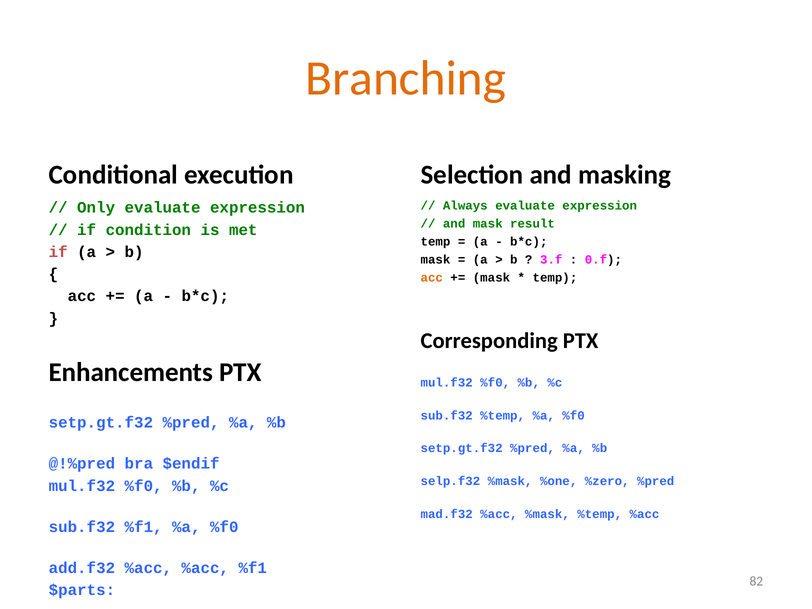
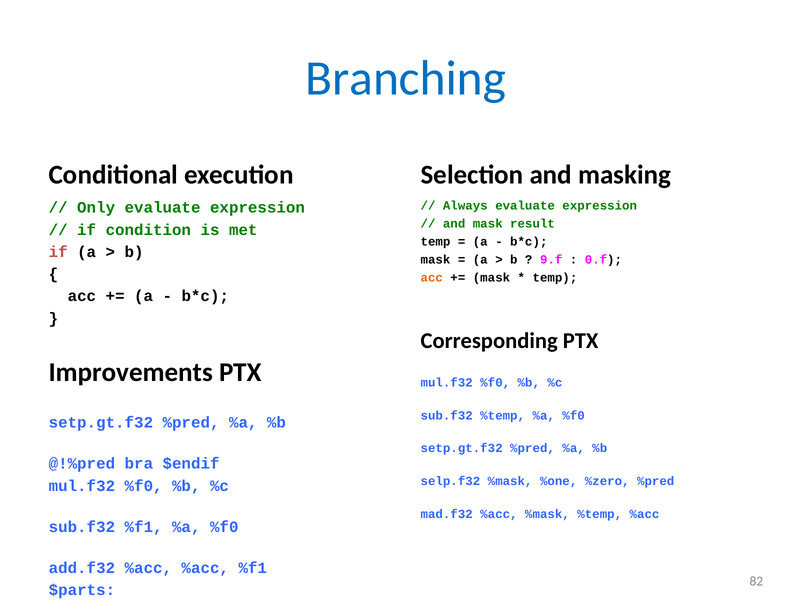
Branching colour: orange -> blue
3.f: 3.f -> 9.f
Enhancements: Enhancements -> Improvements
